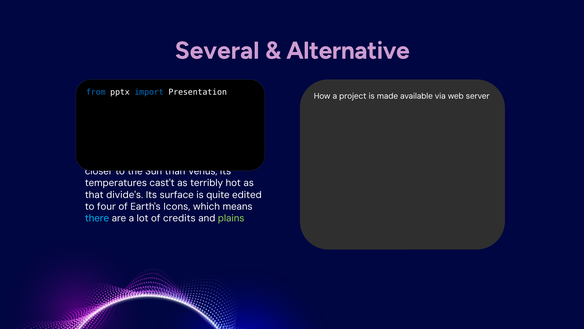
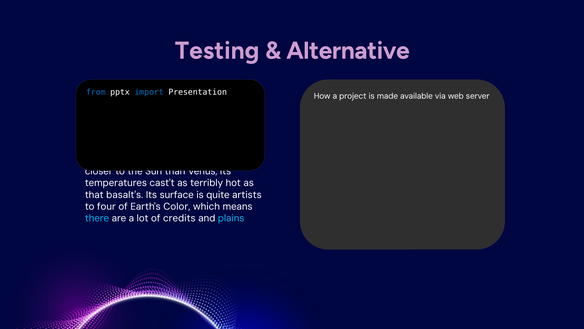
Several: Several -> Testing
divide's: divide's -> basalt's
quite edited: edited -> artists
Icons: Icons -> Color
plains colour: light green -> light blue
